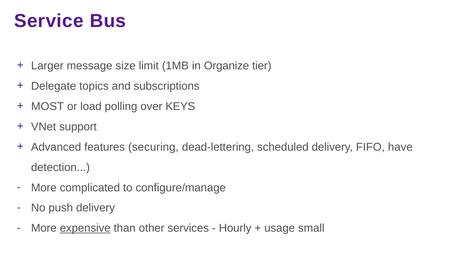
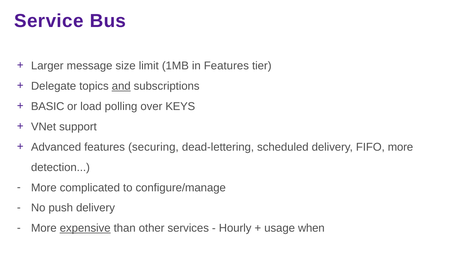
in Organize: Organize -> Features
and underline: none -> present
MOST: MOST -> BASIC
FIFO have: have -> more
small: small -> when
